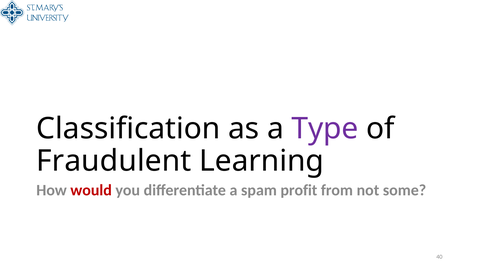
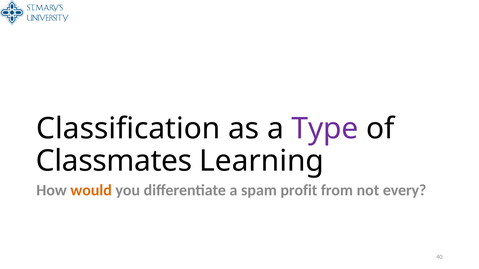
Fraudulent: Fraudulent -> Classmates
would colour: red -> orange
some: some -> every
